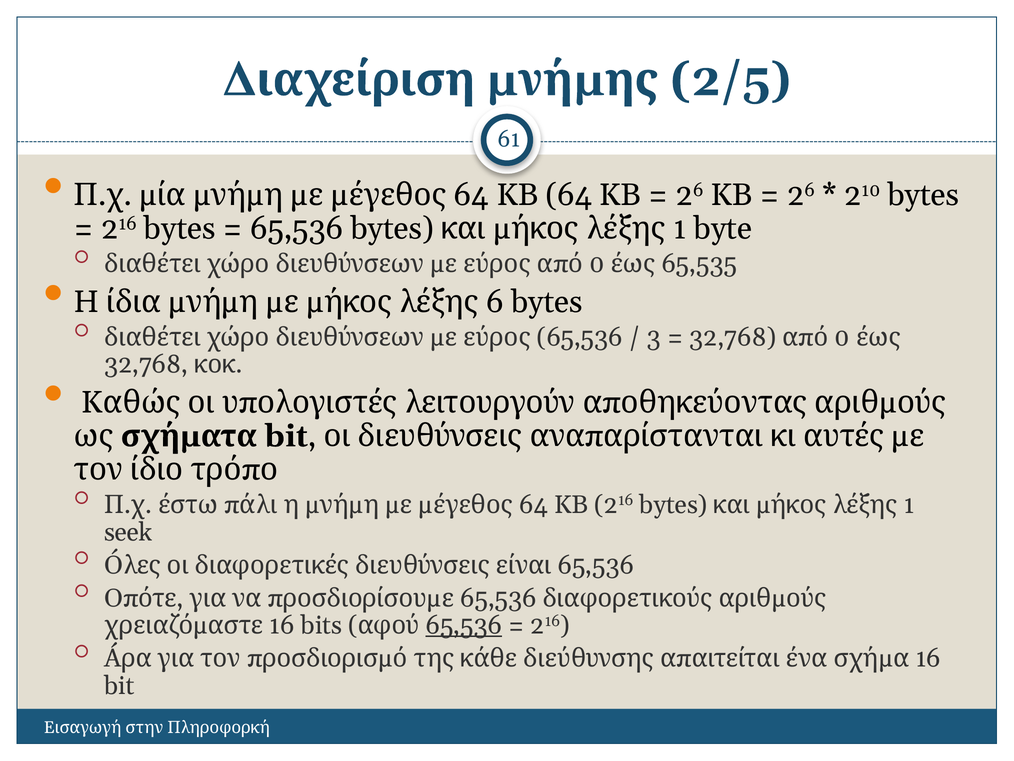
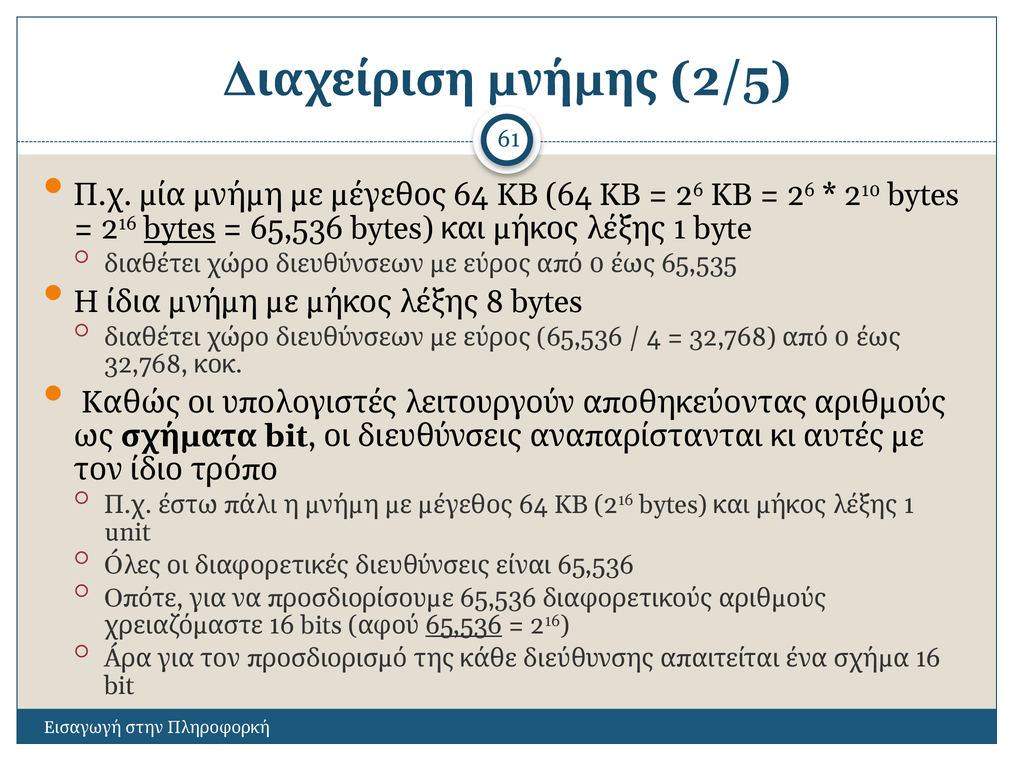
bytes at (180, 229) underline: none -> present
6: 6 -> 8
3: 3 -> 4
seek: seek -> unit
